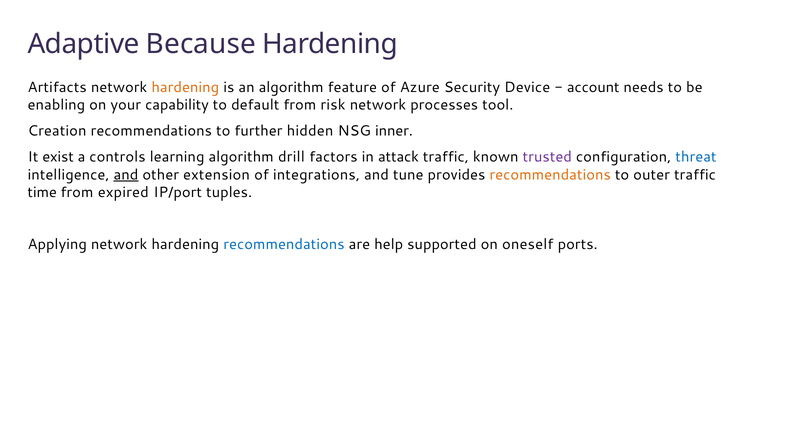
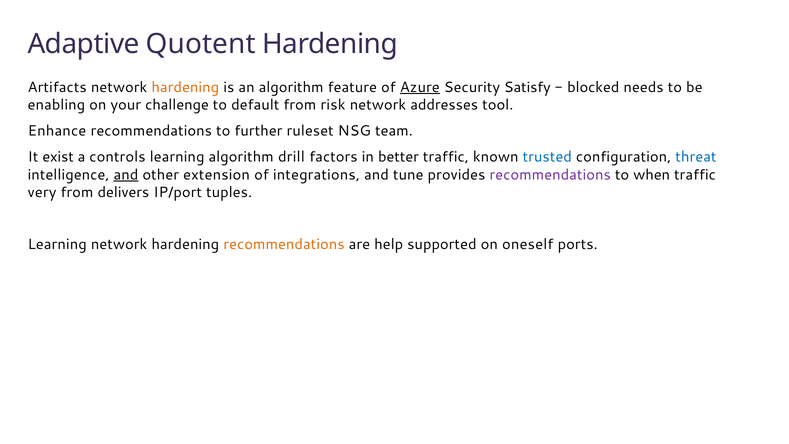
Because: Because -> Quotent
Azure underline: none -> present
Device: Device -> Satisfy
account: account -> blocked
capability: capability -> challenge
processes: processes -> addresses
Creation: Creation -> Enhance
hidden: hidden -> ruleset
inner: inner -> team
attack: attack -> better
trusted colour: purple -> blue
recommendations at (550, 175) colour: orange -> purple
outer: outer -> when
time: time -> very
expired: expired -> delivers
Applying at (57, 244): Applying -> Learning
recommendations at (284, 244) colour: blue -> orange
